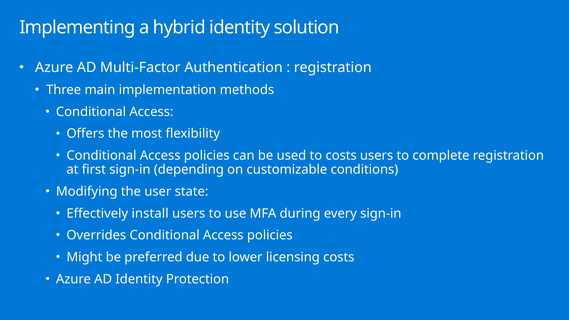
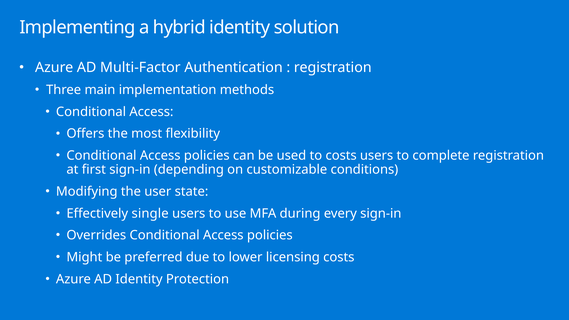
install: install -> single
